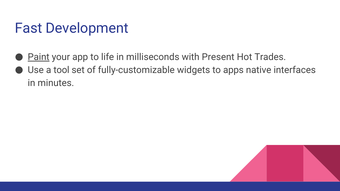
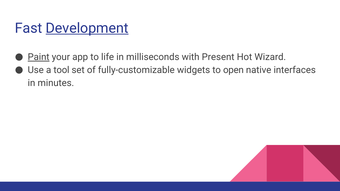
Development underline: none -> present
Trades: Trades -> Wizard
apps: apps -> open
